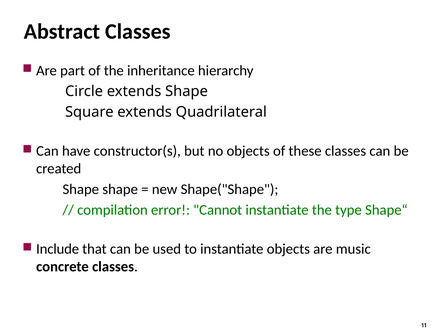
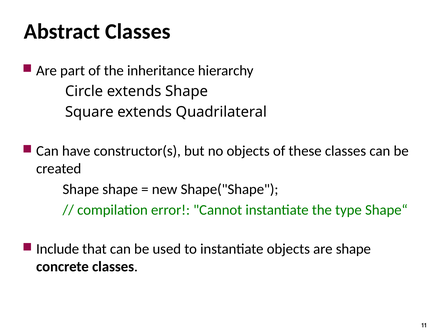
are music: music -> shape
